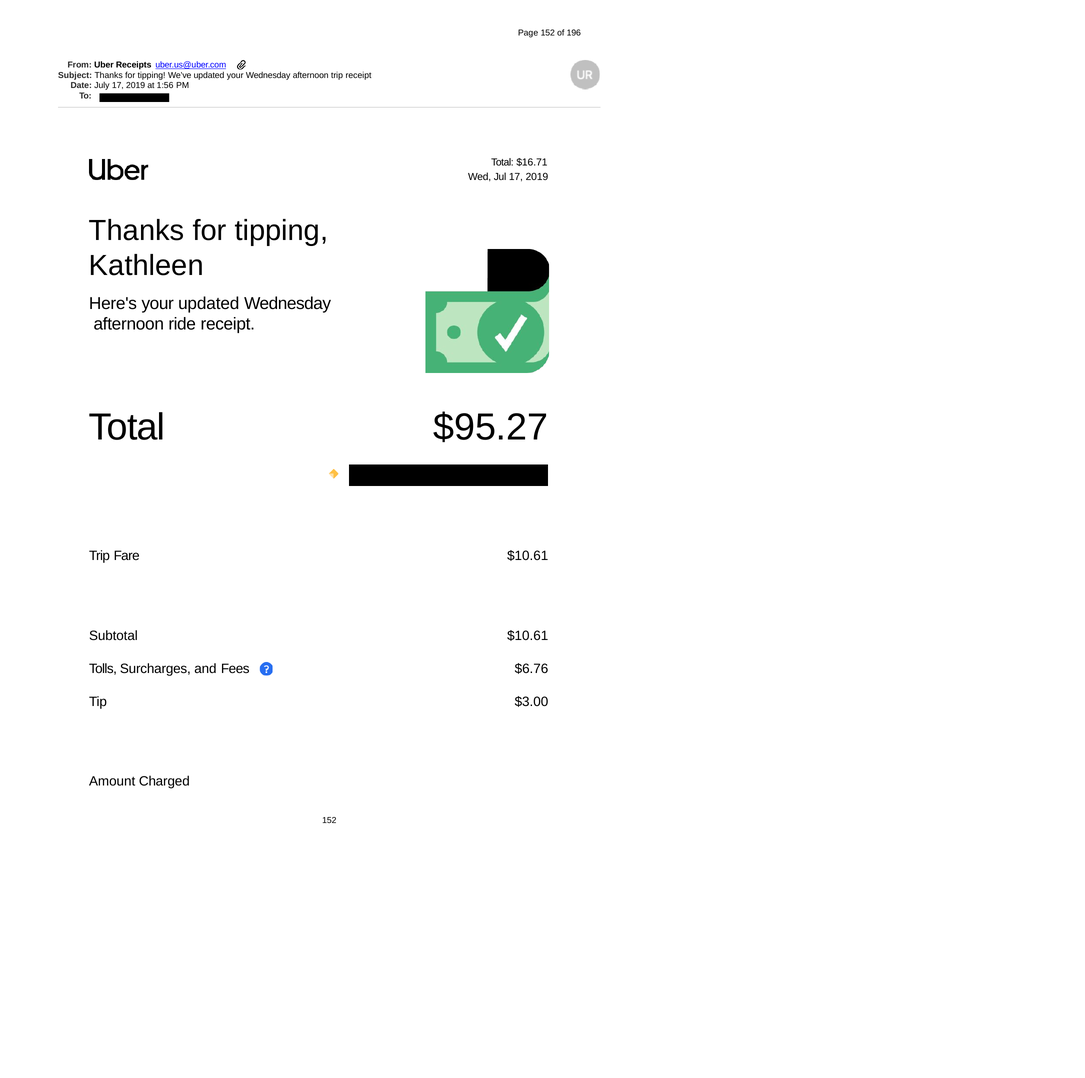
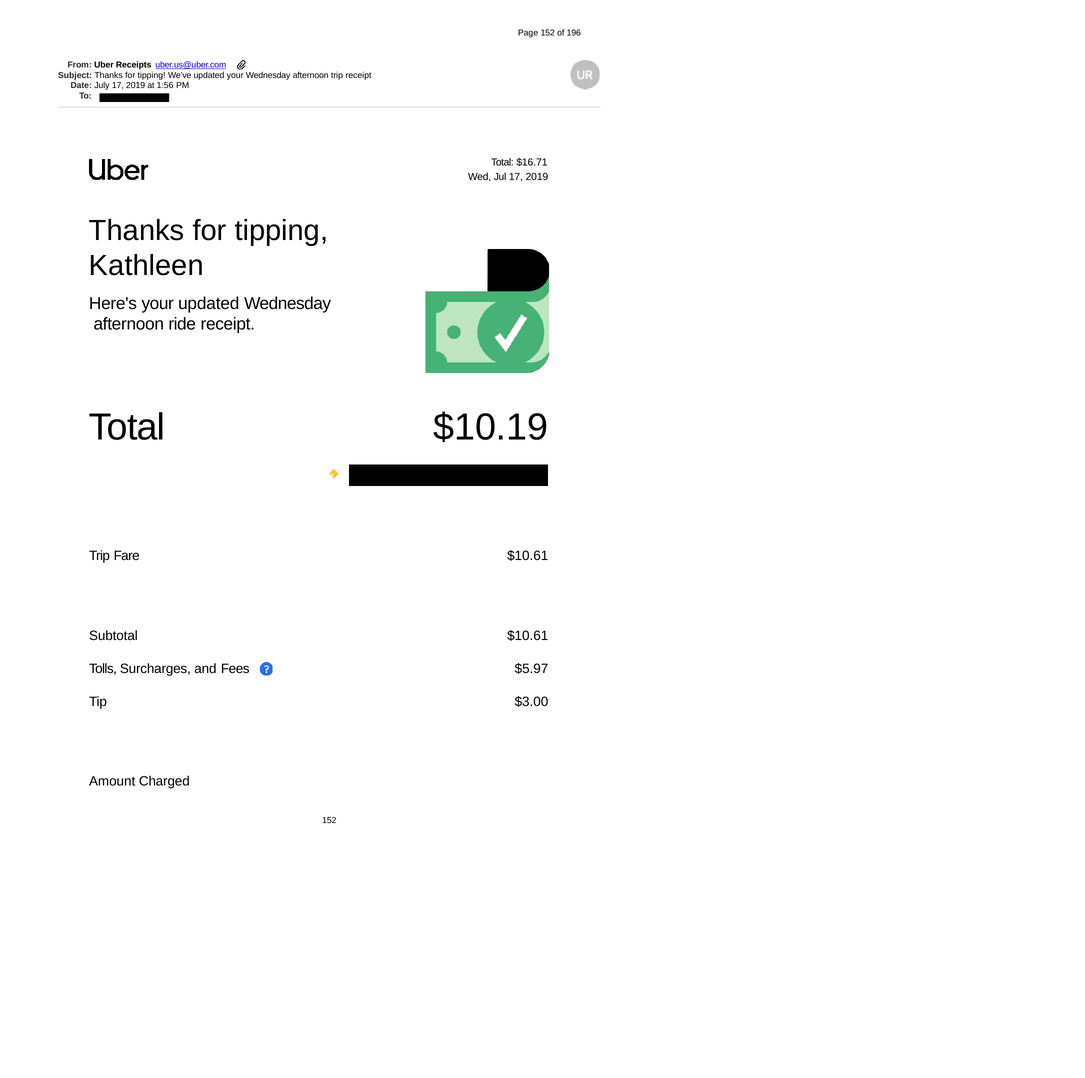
$95.27: $95.27 -> $10.19
$6.76: $6.76 -> $5.97
